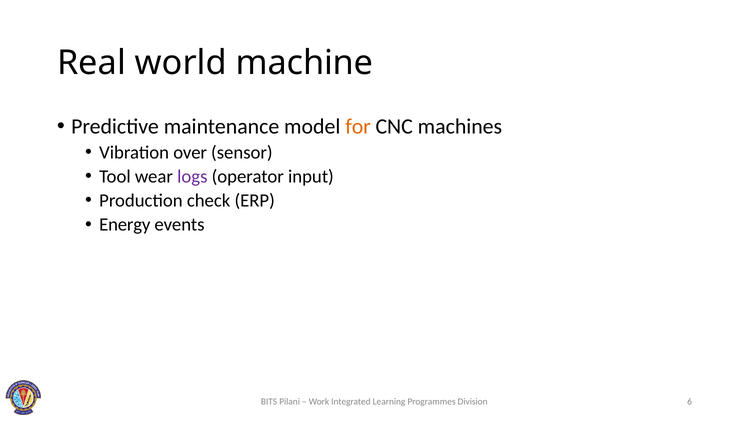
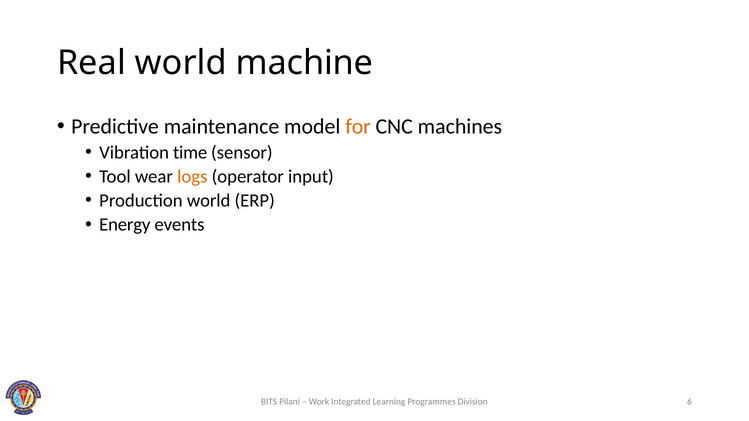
over: over -> time
logs colour: purple -> orange
Production check: check -> world
